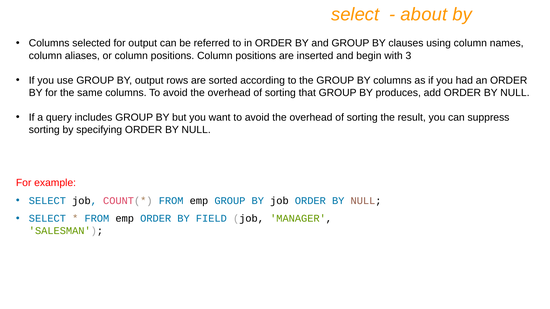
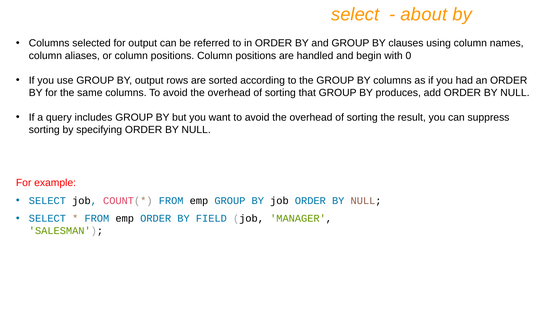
inserted: inserted -> handled
3: 3 -> 0
